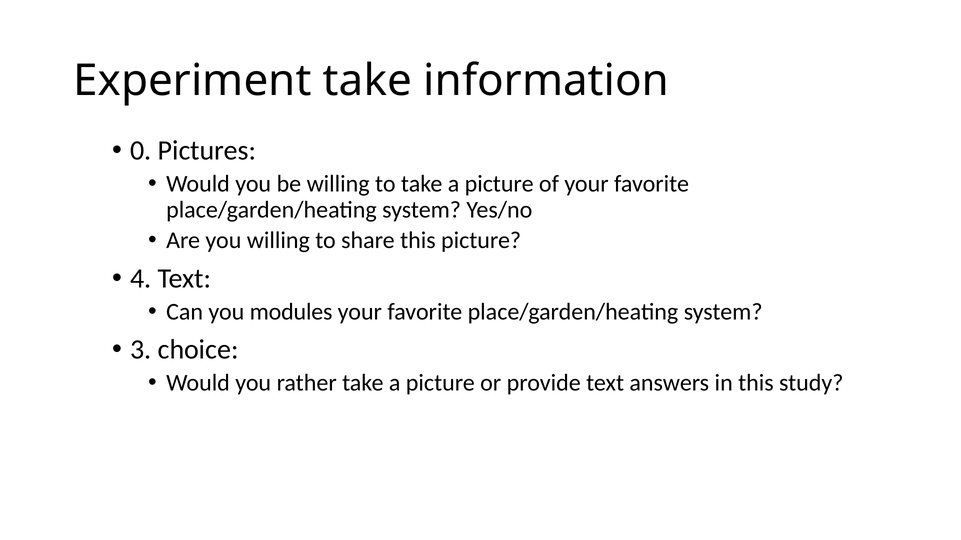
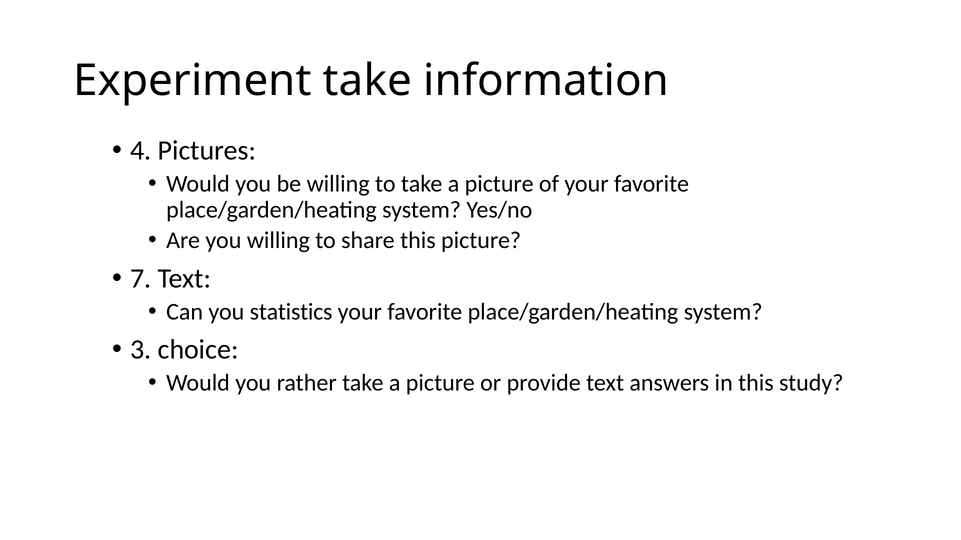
0: 0 -> 4
4: 4 -> 7
modules: modules -> statistics
